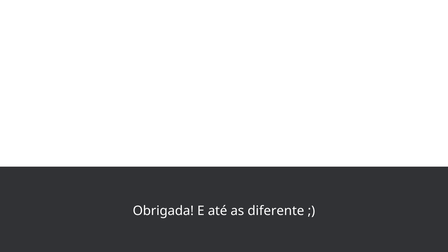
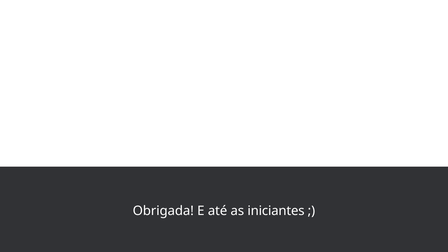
diferente: diferente -> iniciantes
